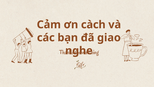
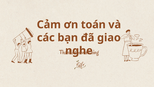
càch: càch -> toán
